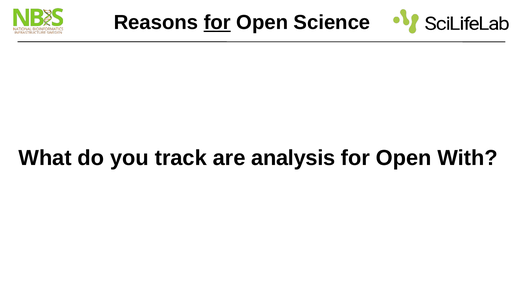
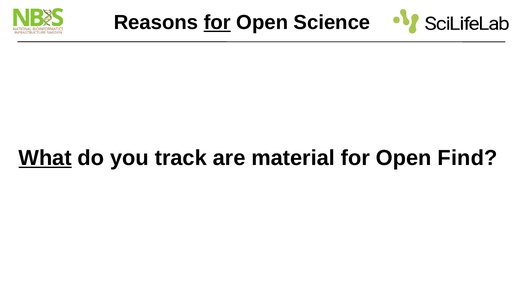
What underline: none -> present
analysis: analysis -> material
With: With -> Find
